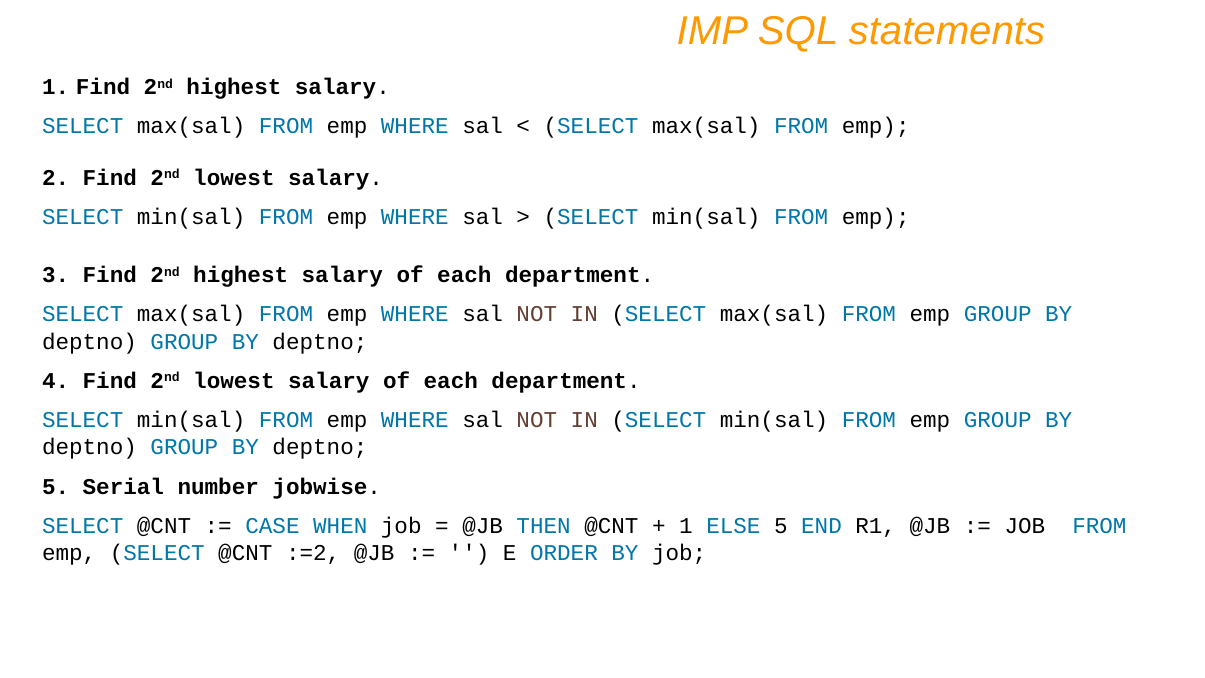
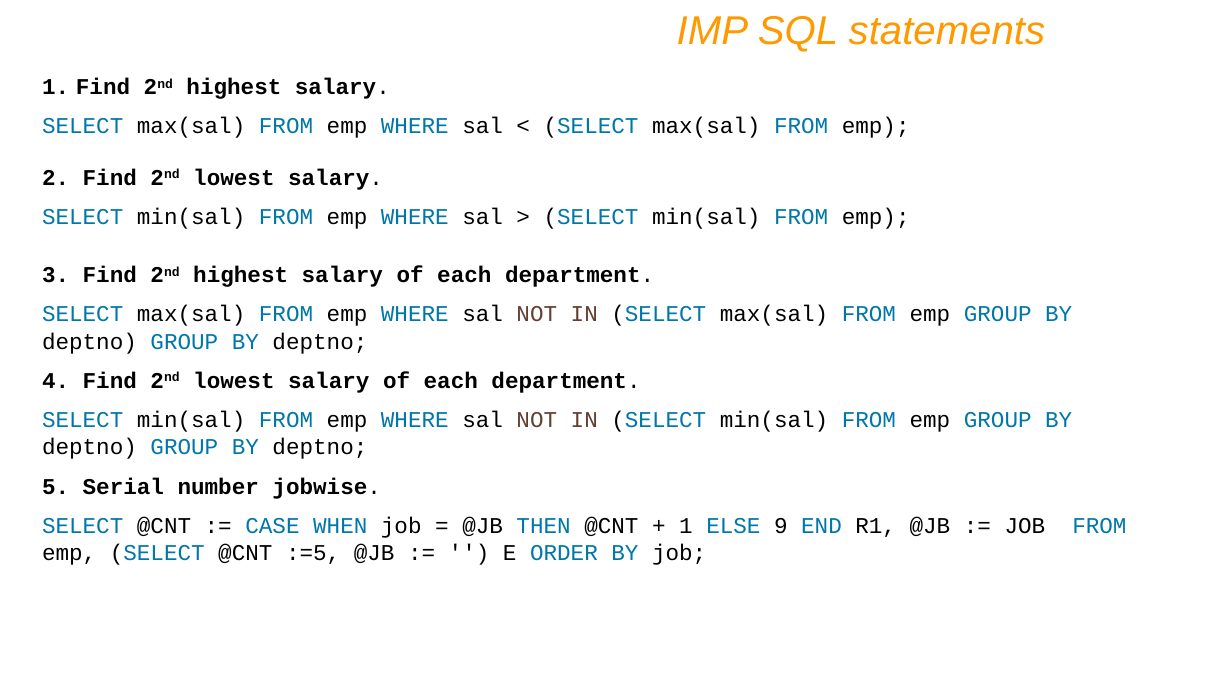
ELSE 5: 5 -> 9
:=2: :=2 -> :=5
